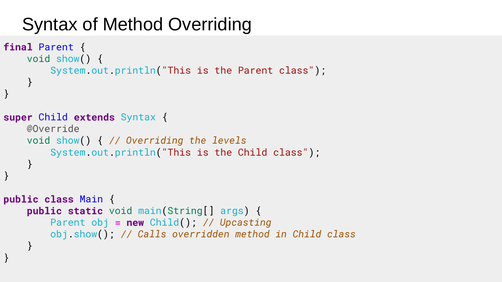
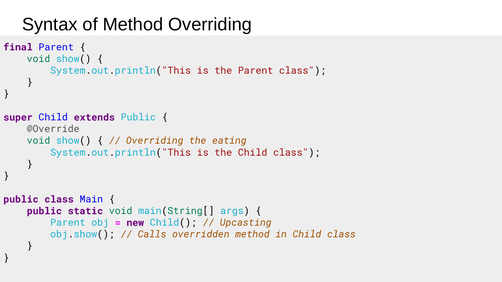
extends Syntax: Syntax -> Public
levels: levels -> eating
